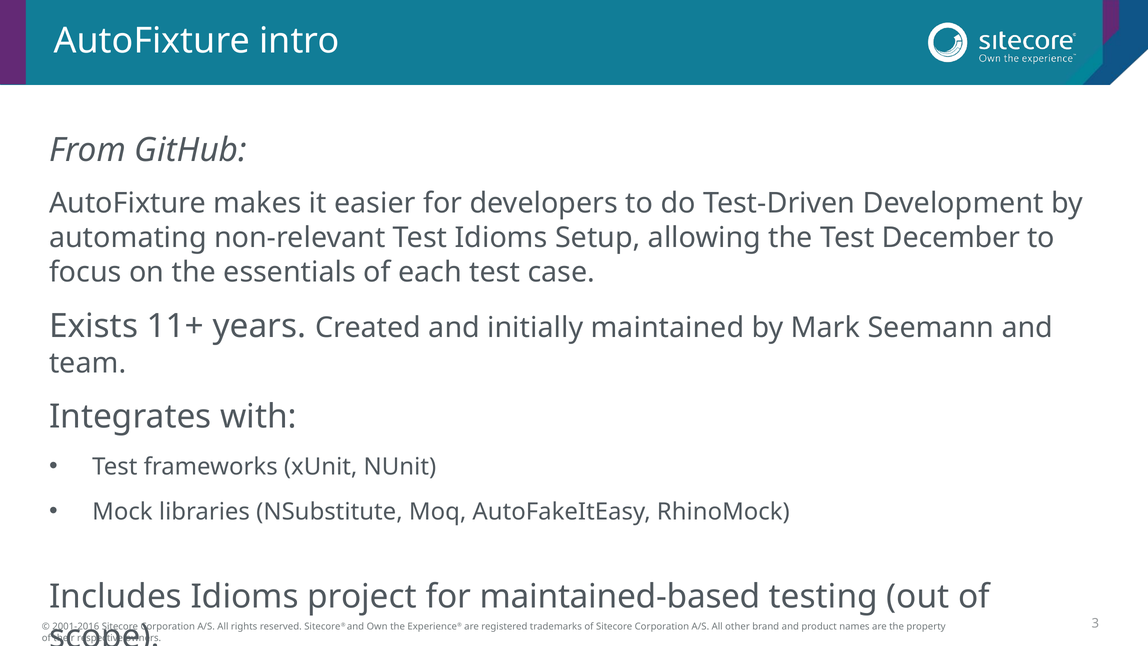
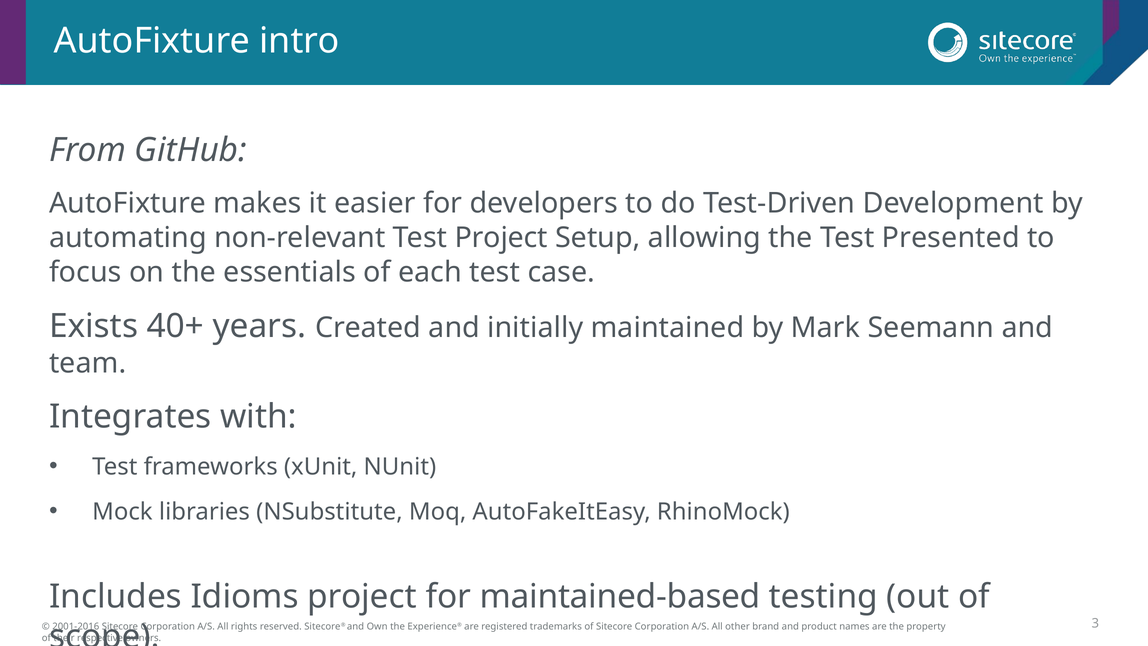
Test Idioms: Idioms -> Project
December: December -> Presented
11+: 11+ -> 40+
